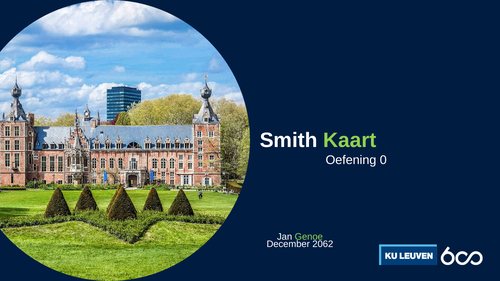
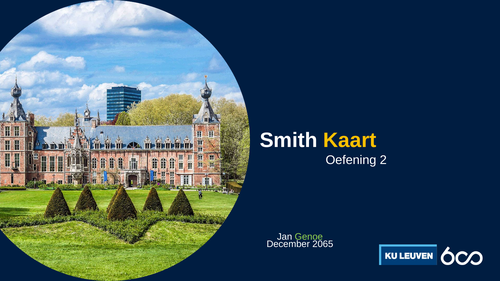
Kaart colour: light green -> yellow
0: 0 -> 2
2062: 2062 -> 2065
